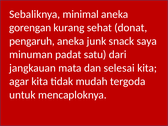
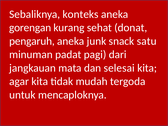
minimal: minimal -> konteks
saya: saya -> satu
satu: satu -> pagi
